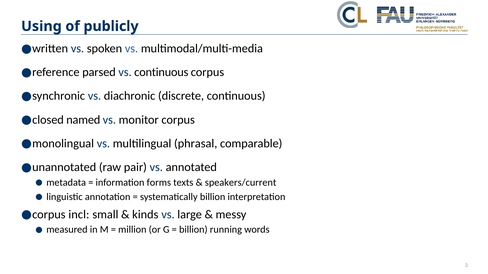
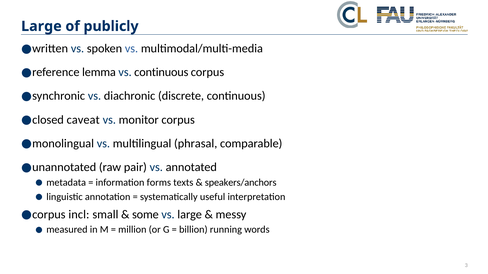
Using at (41, 26): Using -> Large
parsed: parsed -> lemma
named: named -> caveat
speakers/current: speakers/current -> speakers/anchors
systematically billion: billion -> useful
kinds: kinds -> some
